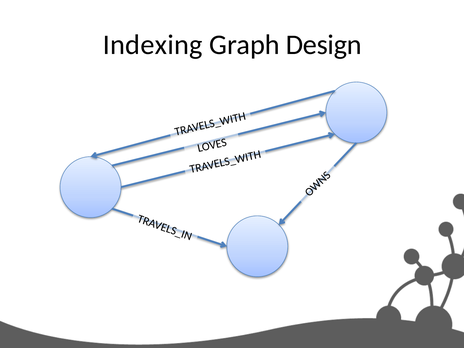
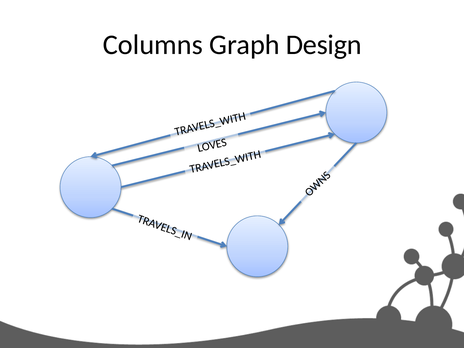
Indexing: Indexing -> Columns
